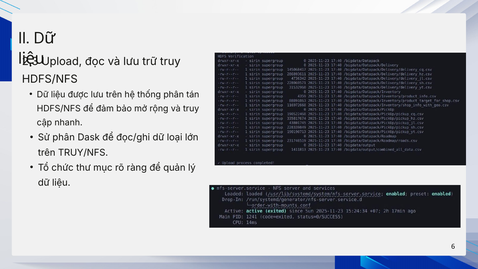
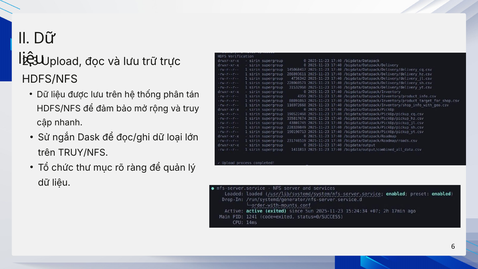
trữ truy: truy -> trực
Sử phân: phân -> ngắn
